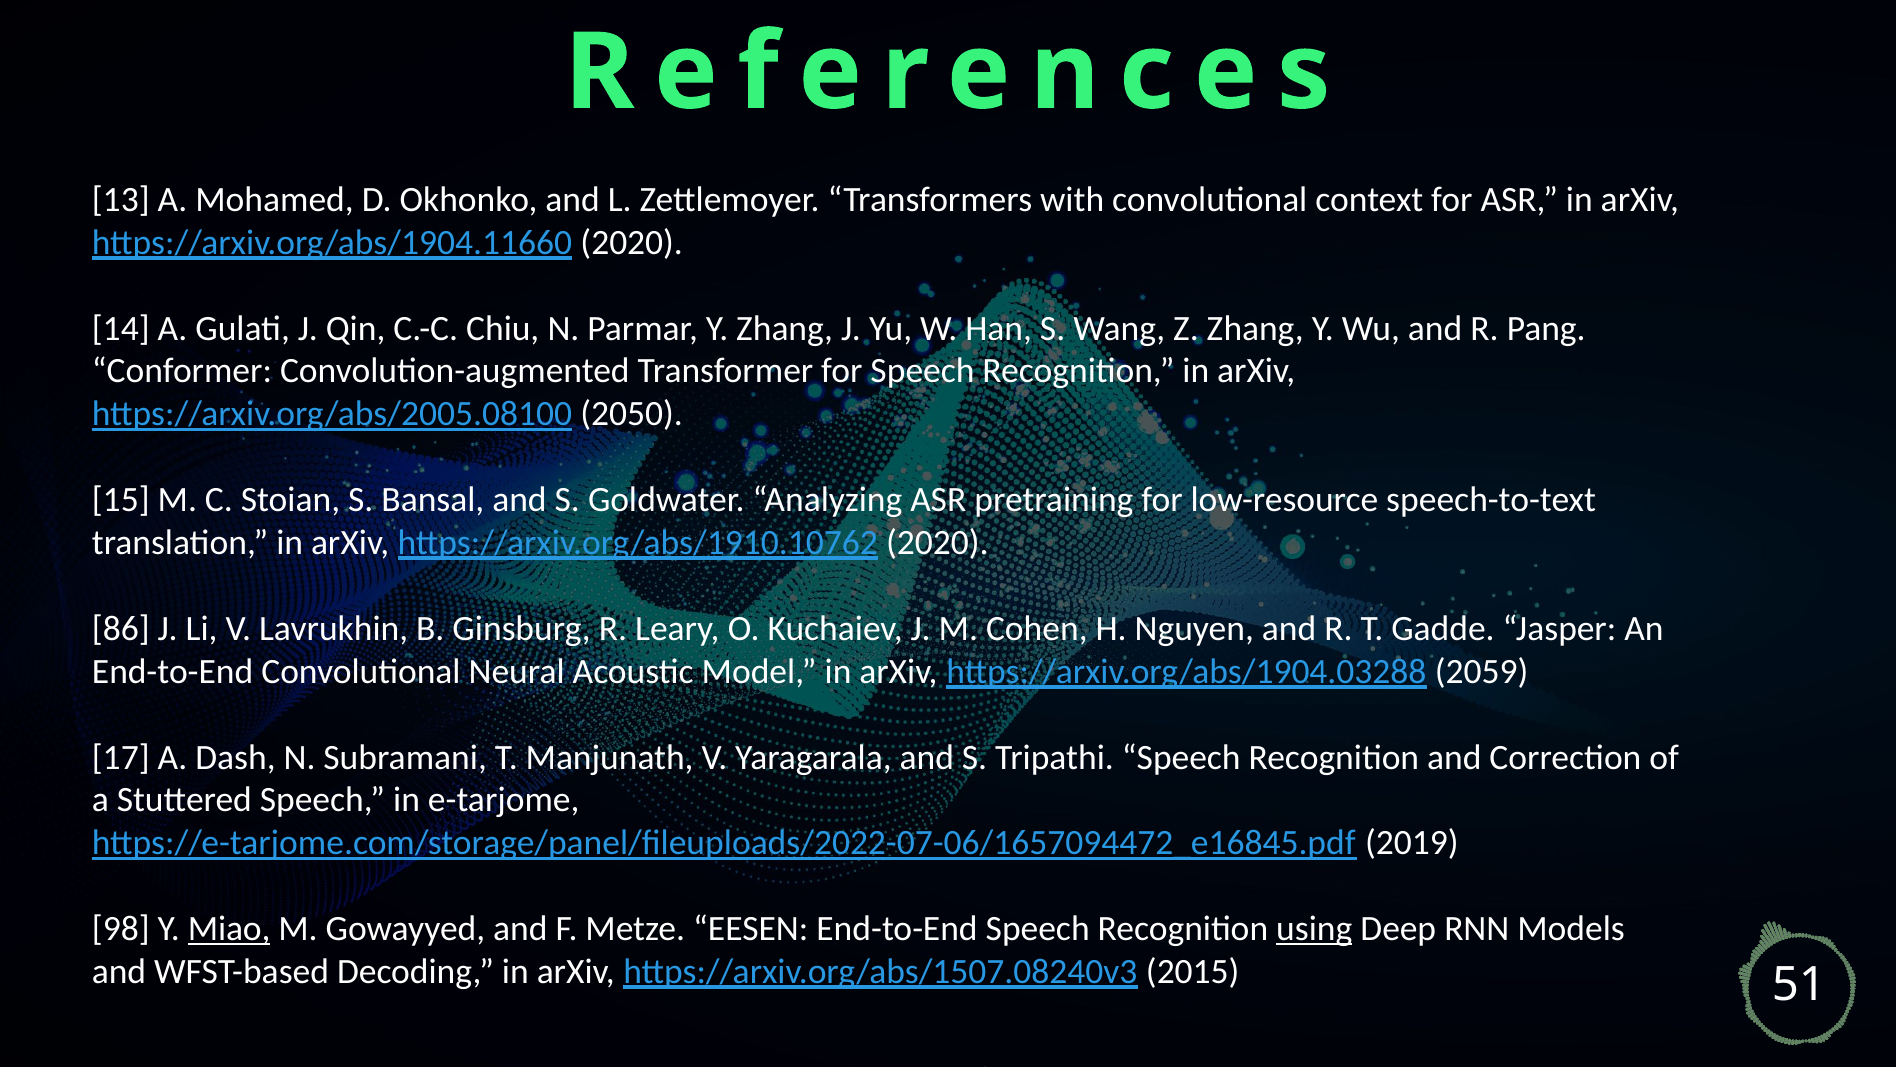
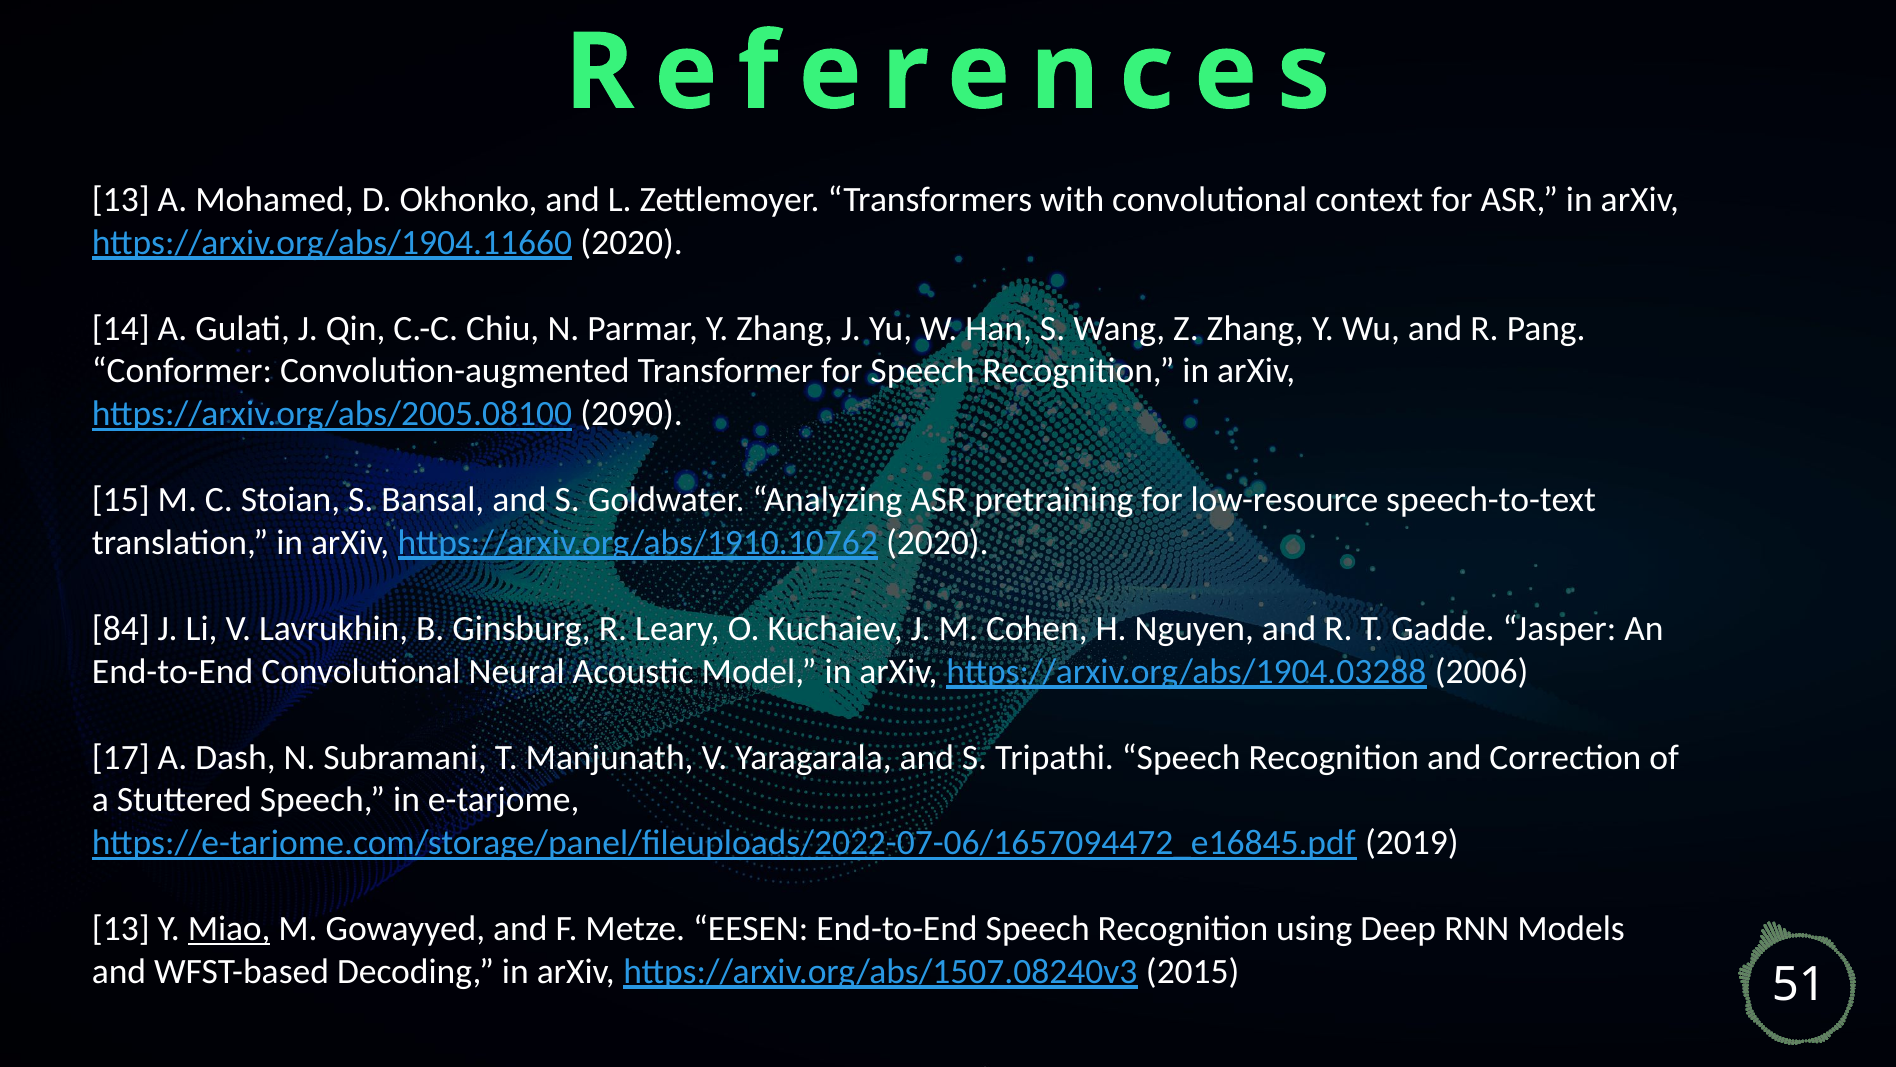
2050: 2050 -> 2090
86: 86 -> 84
2059: 2059 -> 2006
98 at (121, 928): 98 -> 13
using underline: present -> none
